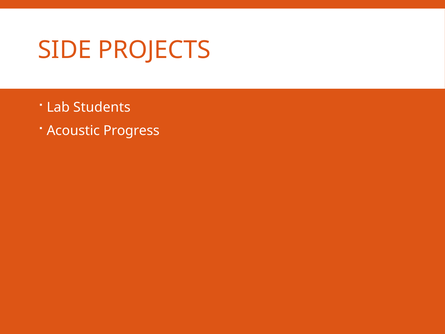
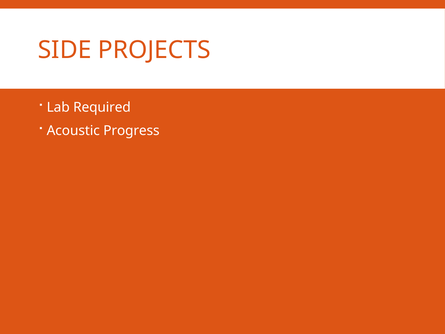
Students: Students -> Required
